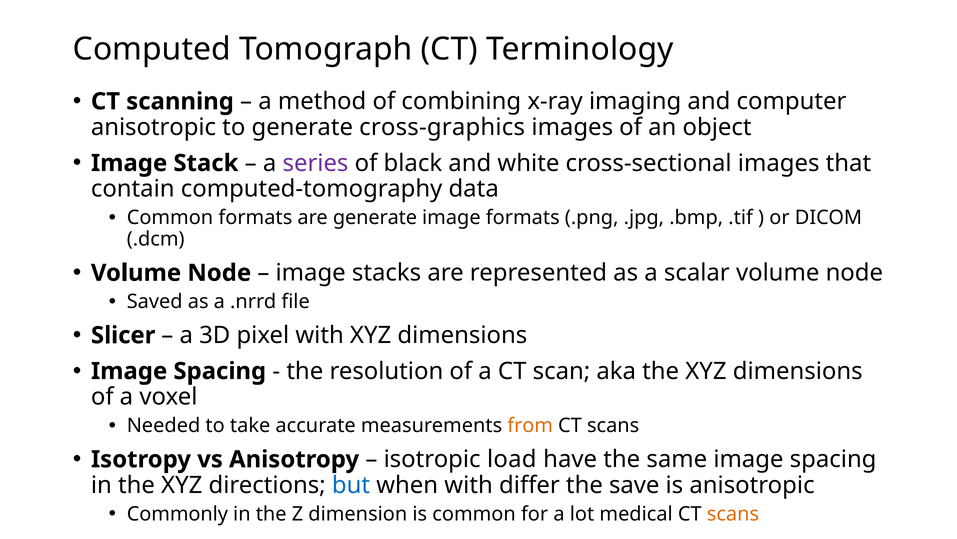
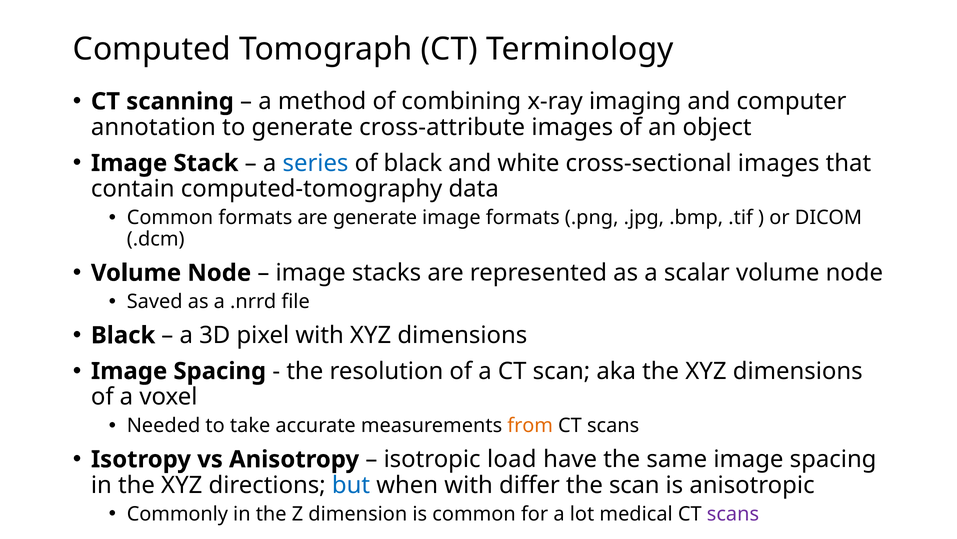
anisotropic at (153, 127): anisotropic -> annotation
cross-graphics: cross-graphics -> cross-attribute
series colour: purple -> blue
Slicer at (123, 335): Slicer -> Black
the save: save -> scan
scans at (733, 513) colour: orange -> purple
